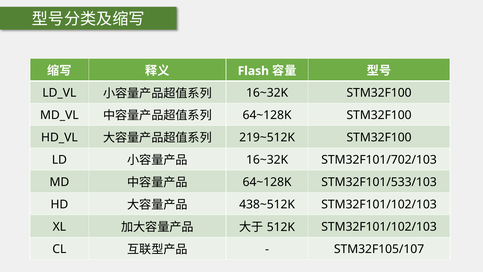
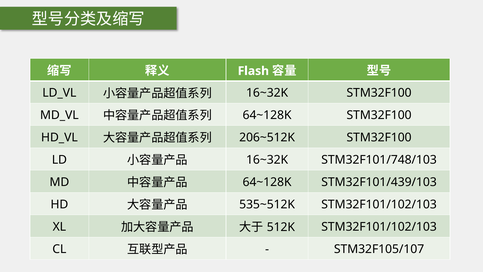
219~512K: 219~512K -> 206~512K
STM32F101/702/103: STM32F101/702/103 -> STM32F101/748/103
STM32F101/533/103: STM32F101/533/103 -> STM32F101/439/103
438~512K: 438~512K -> 535~512K
